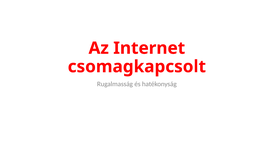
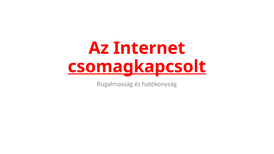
csomagkapcsolt underline: none -> present
